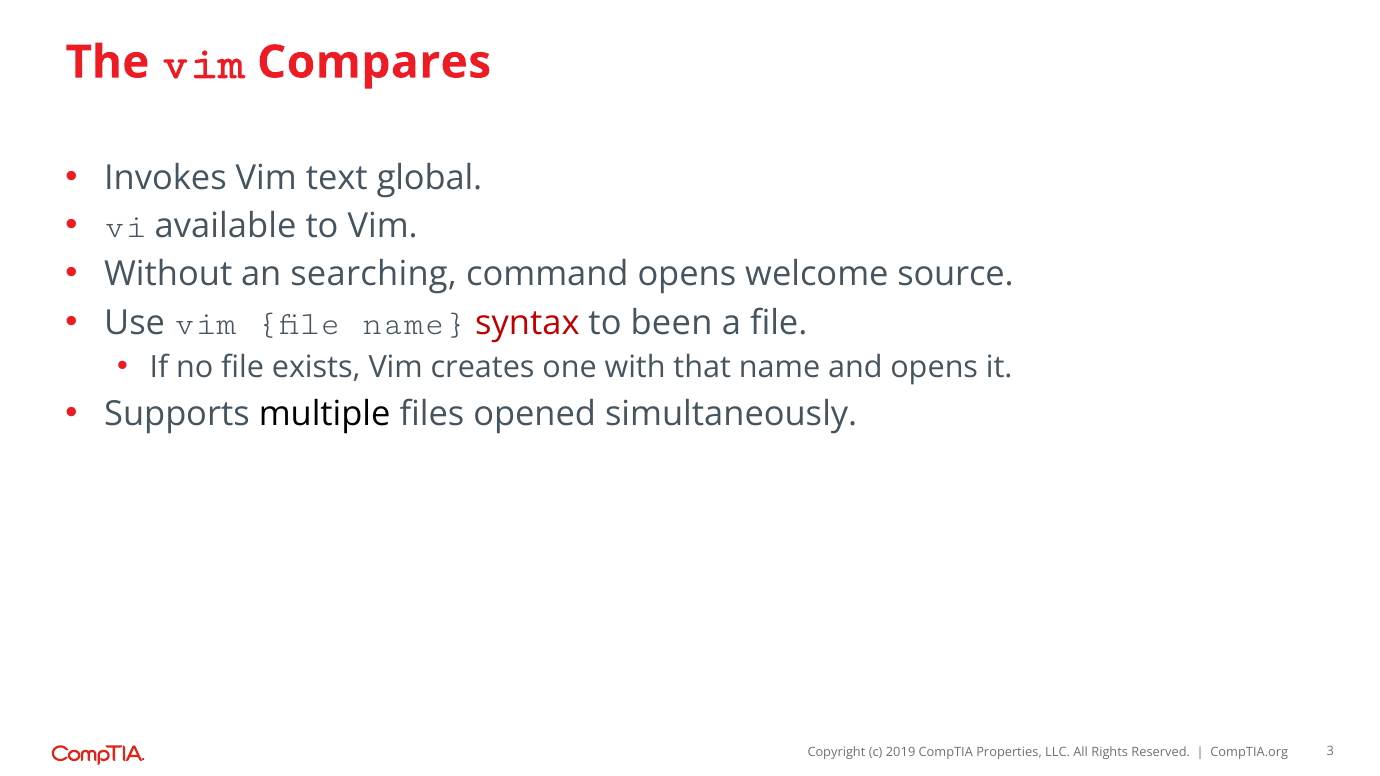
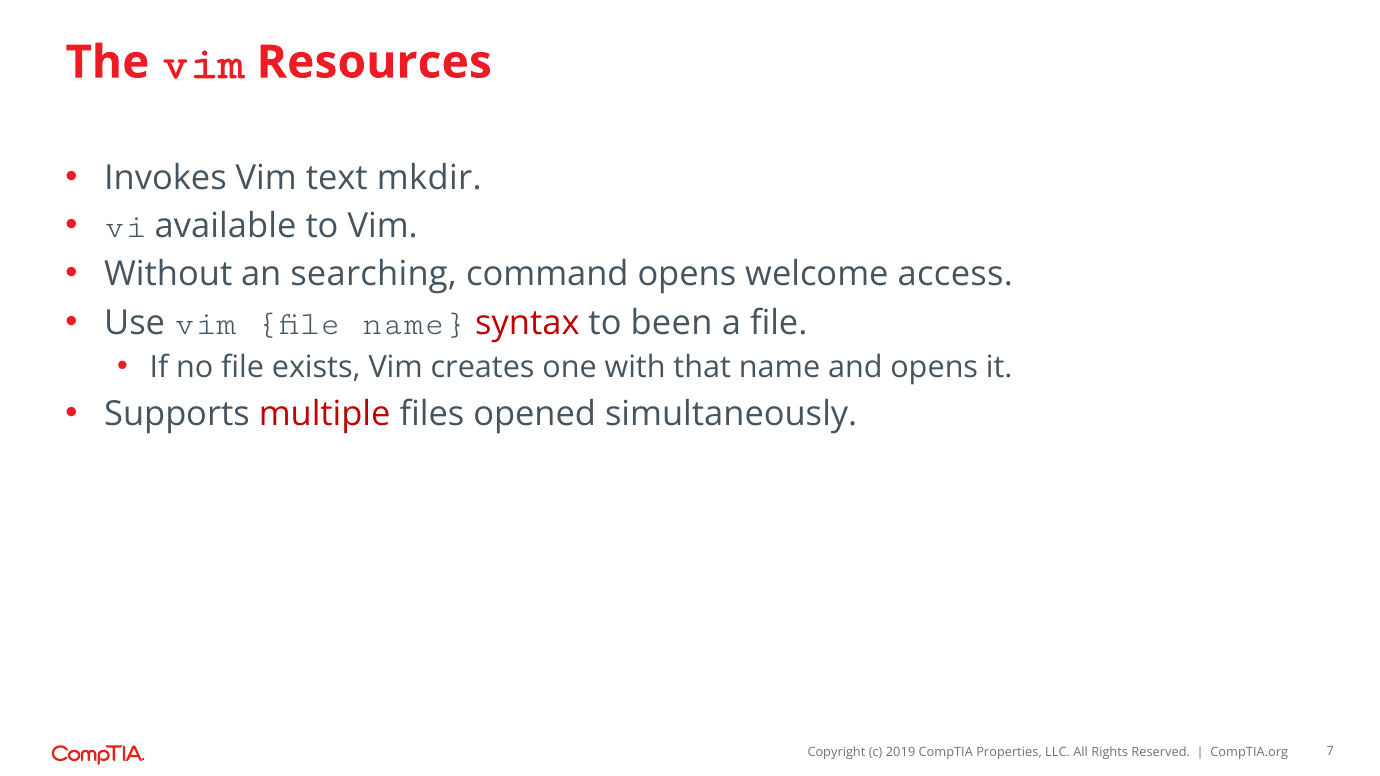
Compares: Compares -> Resources
global: global -> mkdir
source: source -> access
multiple colour: black -> red
3: 3 -> 7
